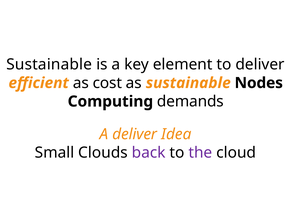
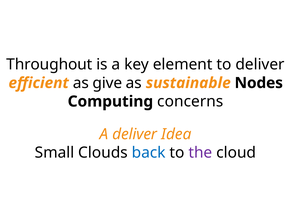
Sustainable at (49, 64): Sustainable -> Throughout
cost: cost -> give
demands: demands -> concerns
back colour: purple -> blue
